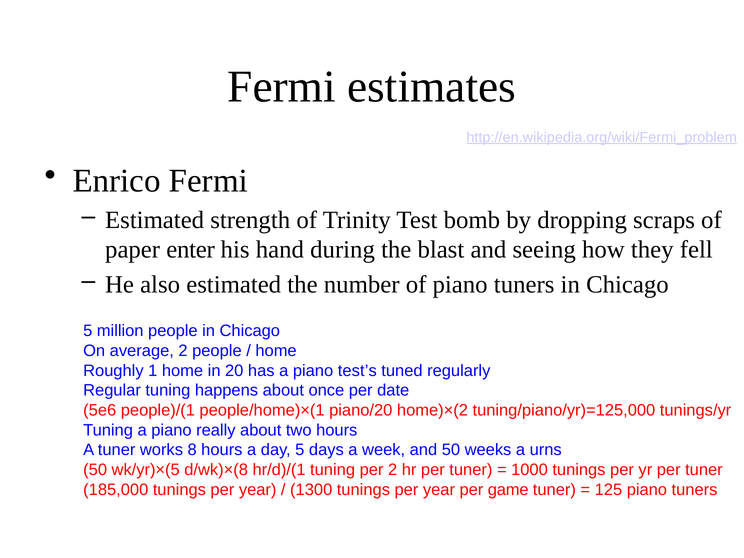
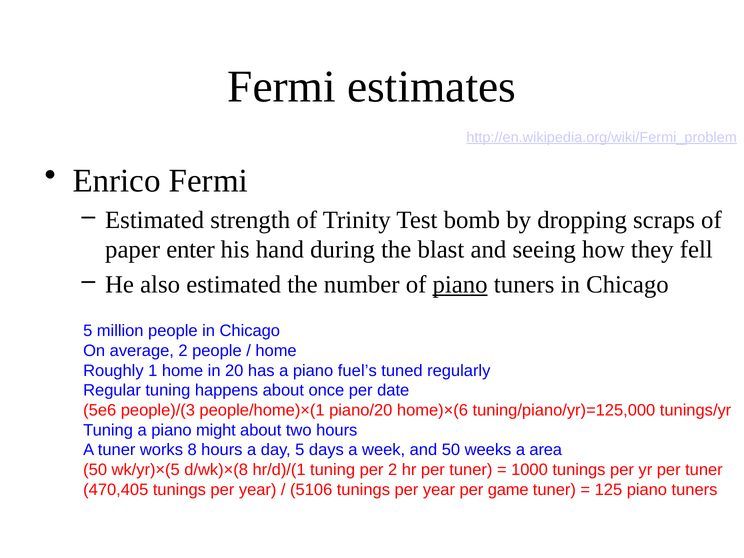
piano at (460, 284) underline: none -> present
test’s: test’s -> fuel’s
people)/(1: people)/(1 -> people)/(3
home)×(2: home)×(2 -> home)×(6
really: really -> might
urns: urns -> area
185,000: 185,000 -> 470,405
1300: 1300 -> 5106
